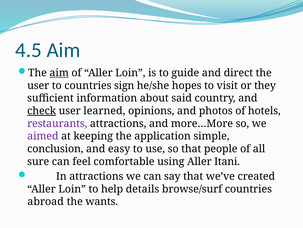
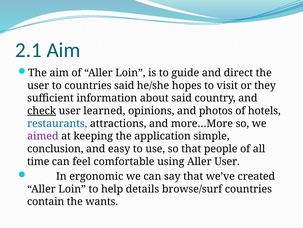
4.5: 4.5 -> 2.1
aim at (59, 73) underline: present -> none
countries sign: sign -> said
restaurants colour: purple -> blue
sure: sure -> time
Aller Itani: Itani -> User
In attractions: attractions -> ergonomic
abroad: abroad -> contain
